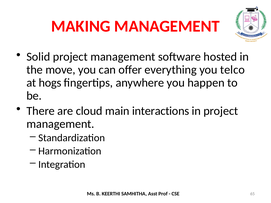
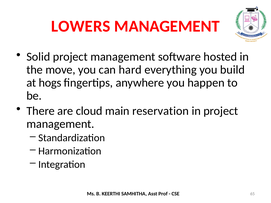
MAKING: MAKING -> LOWERS
offer: offer -> hard
telco: telco -> build
interactions: interactions -> reservation
